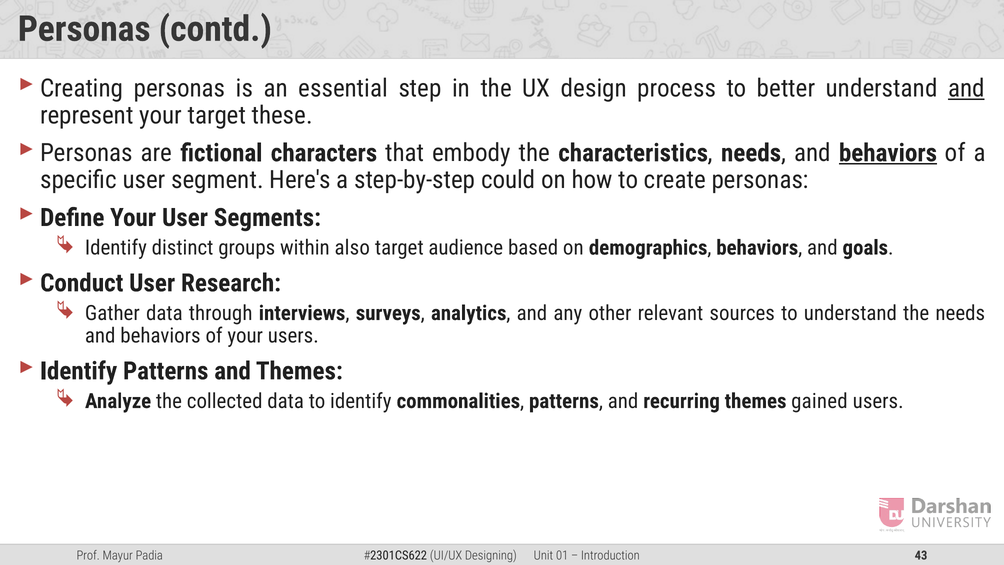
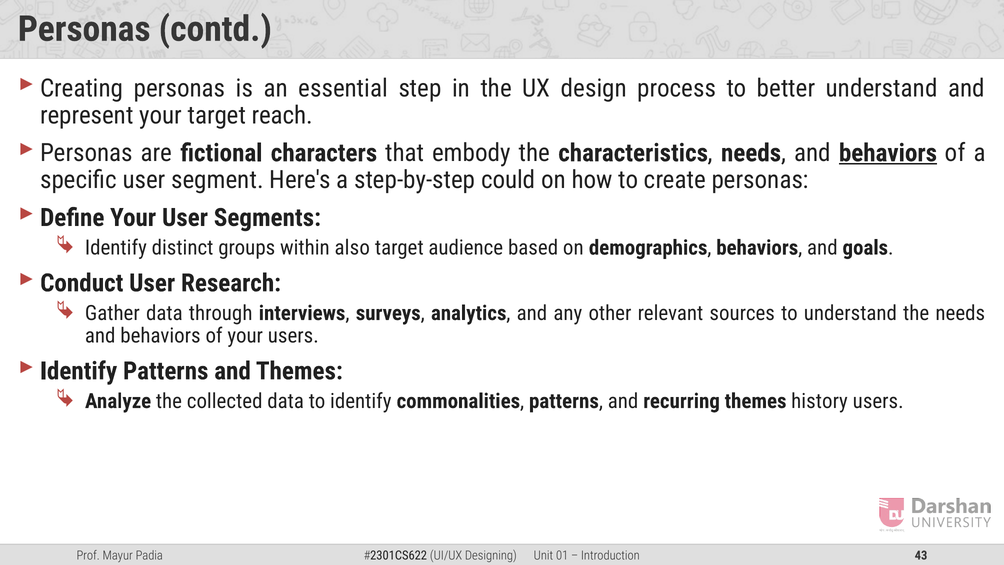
and at (966, 88) underline: present -> none
these: these -> reach
gained: gained -> history
